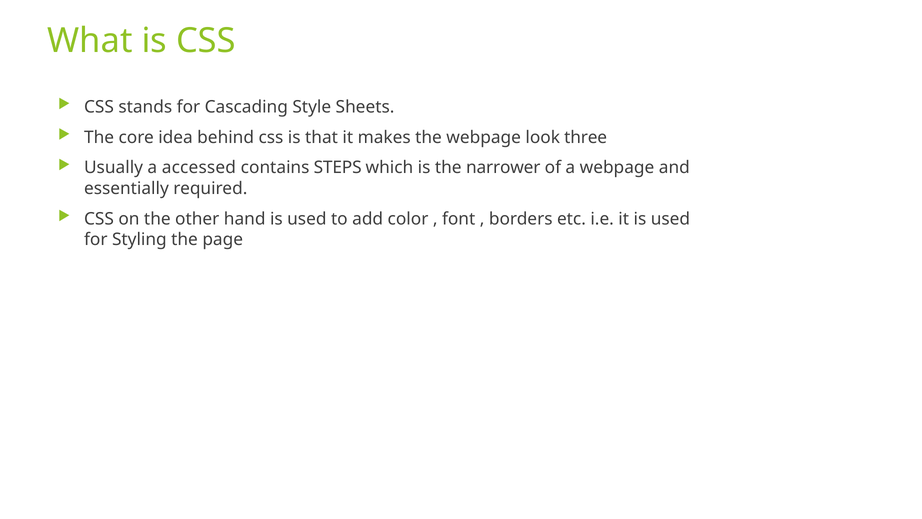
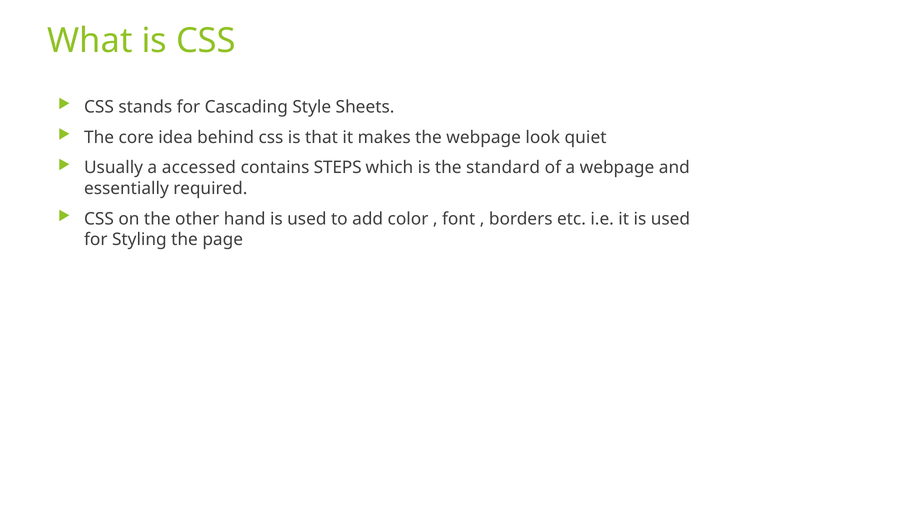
three: three -> quiet
narrower: narrower -> standard
